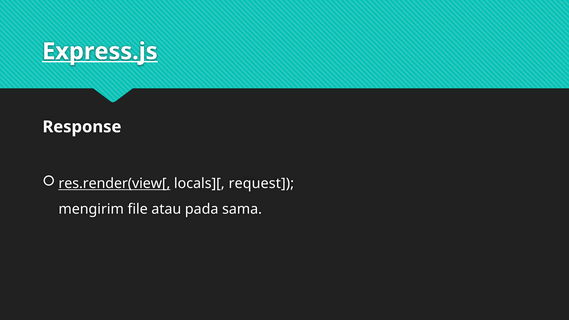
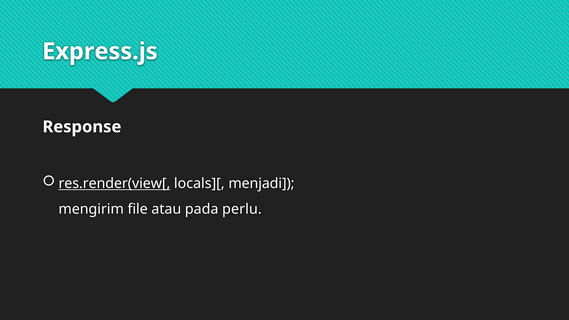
Express.js underline: present -> none
request: request -> menjadi
sama: sama -> perlu
